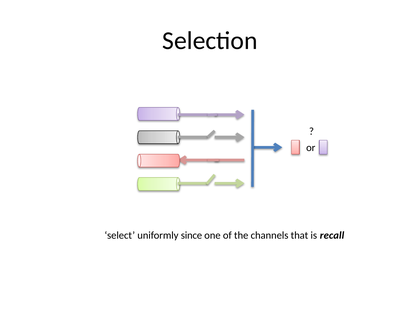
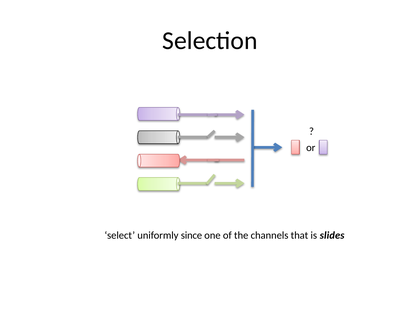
recall: recall -> slides
